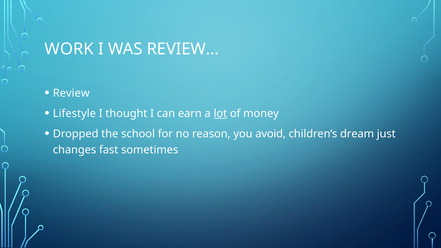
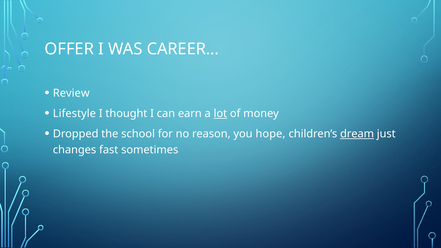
WORK: WORK -> OFFER
WAS REVIEW: REVIEW -> CAREER
avoid: avoid -> hope
dream underline: none -> present
